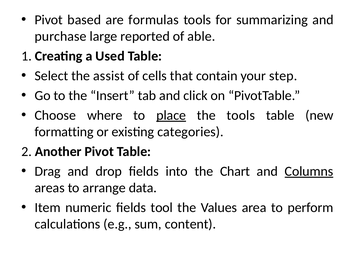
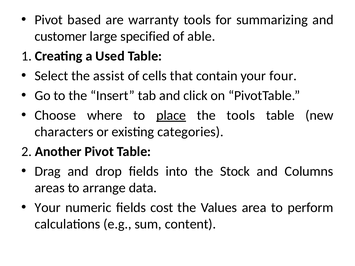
formulas: formulas -> warranty
purchase: purchase -> customer
reported: reported -> specified
step: step -> four
formatting: formatting -> characters
Chart: Chart -> Stock
Columns underline: present -> none
Item at (48, 208): Item -> Your
tool: tool -> cost
